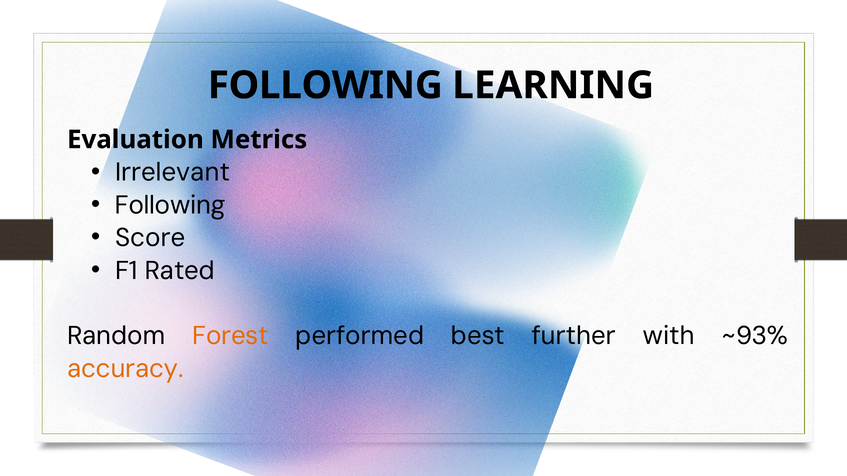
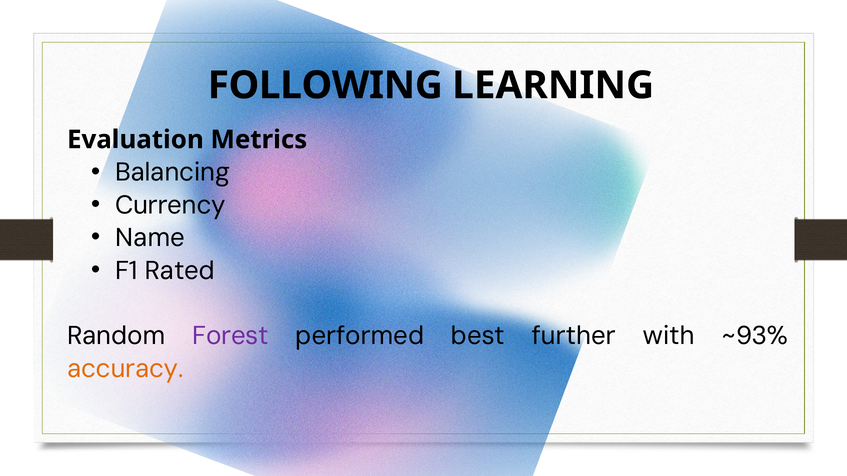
Irrelevant: Irrelevant -> Balancing
Following at (170, 205): Following -> Currency
Score: Score -> Name
Forest colour: orange -> purple
